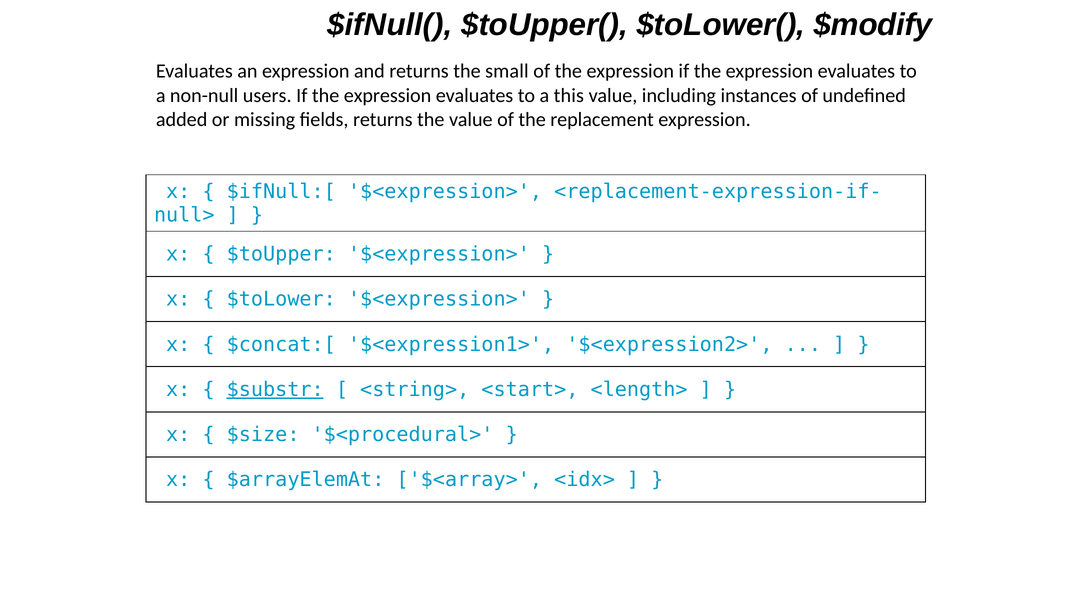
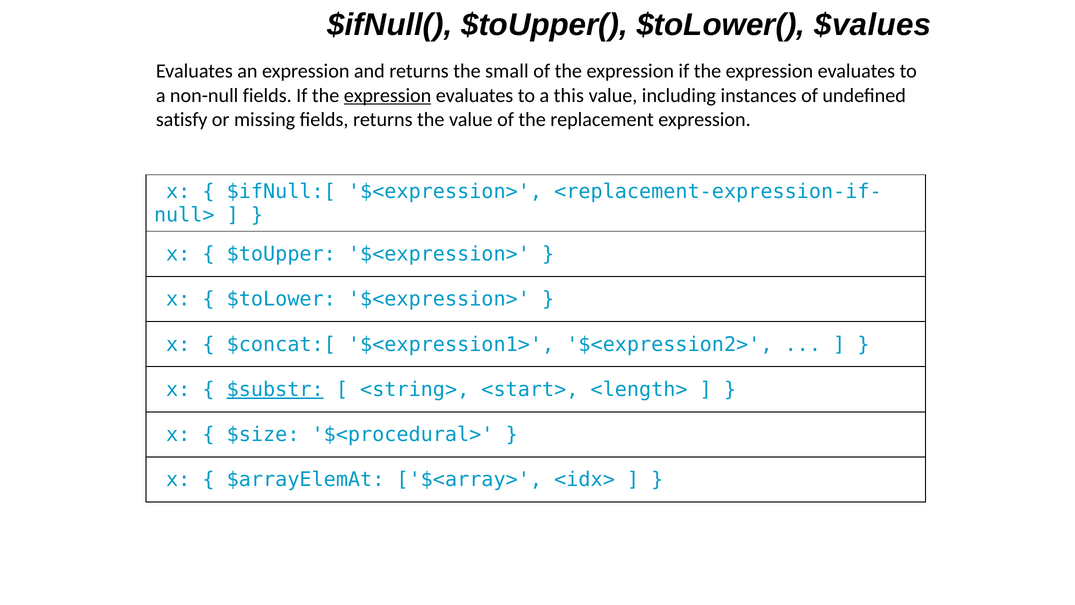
$modify: $modify -> $values
non-null users: users -> fields
expression at (388, 95) underline: none -> present
added: added -> satisfy
